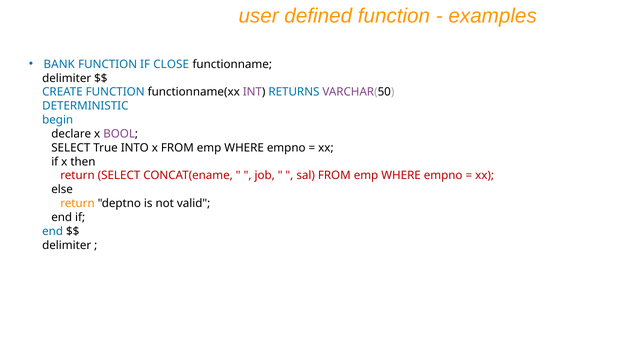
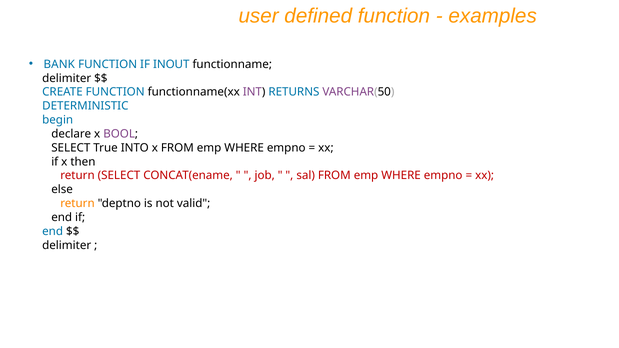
CLOSE: CLOSE -> INOUT
